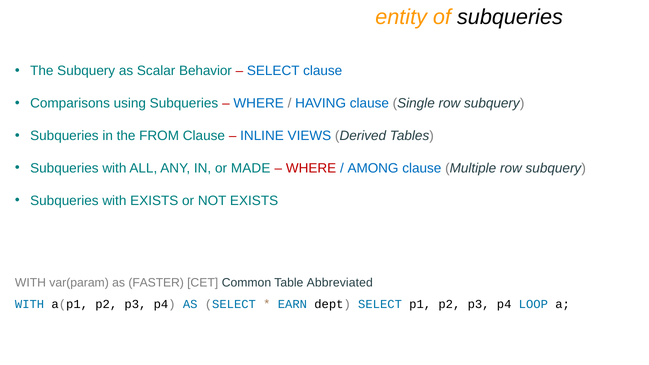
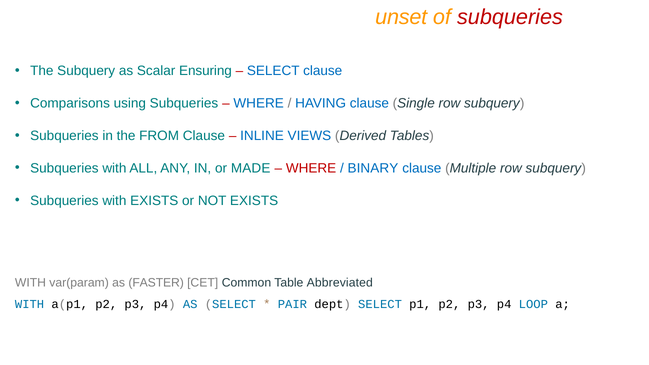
entity: entity -> unset
subqueries at (510, 17) colour: black -> red
Behavior: Behavior -> Ensuring
AMONG: AMONG -> BINARY
EARN: EARN -> PAIR
